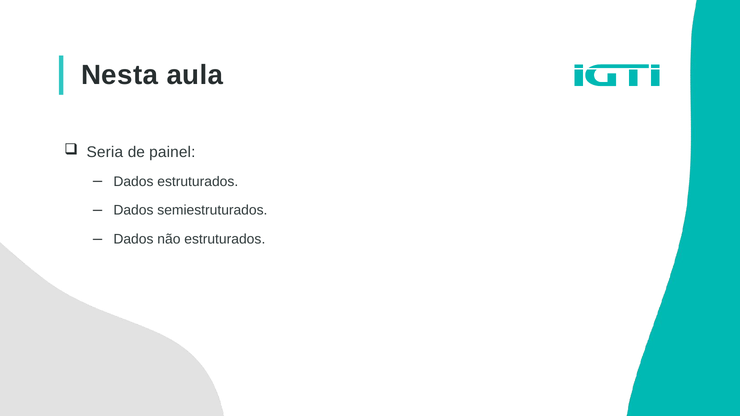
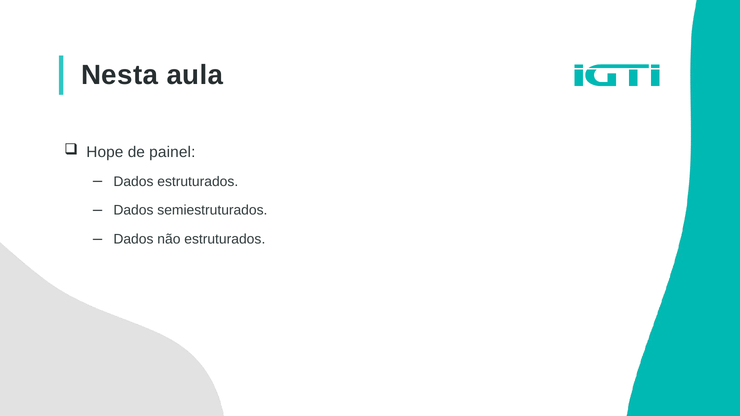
Seria: Seria -> Hope
